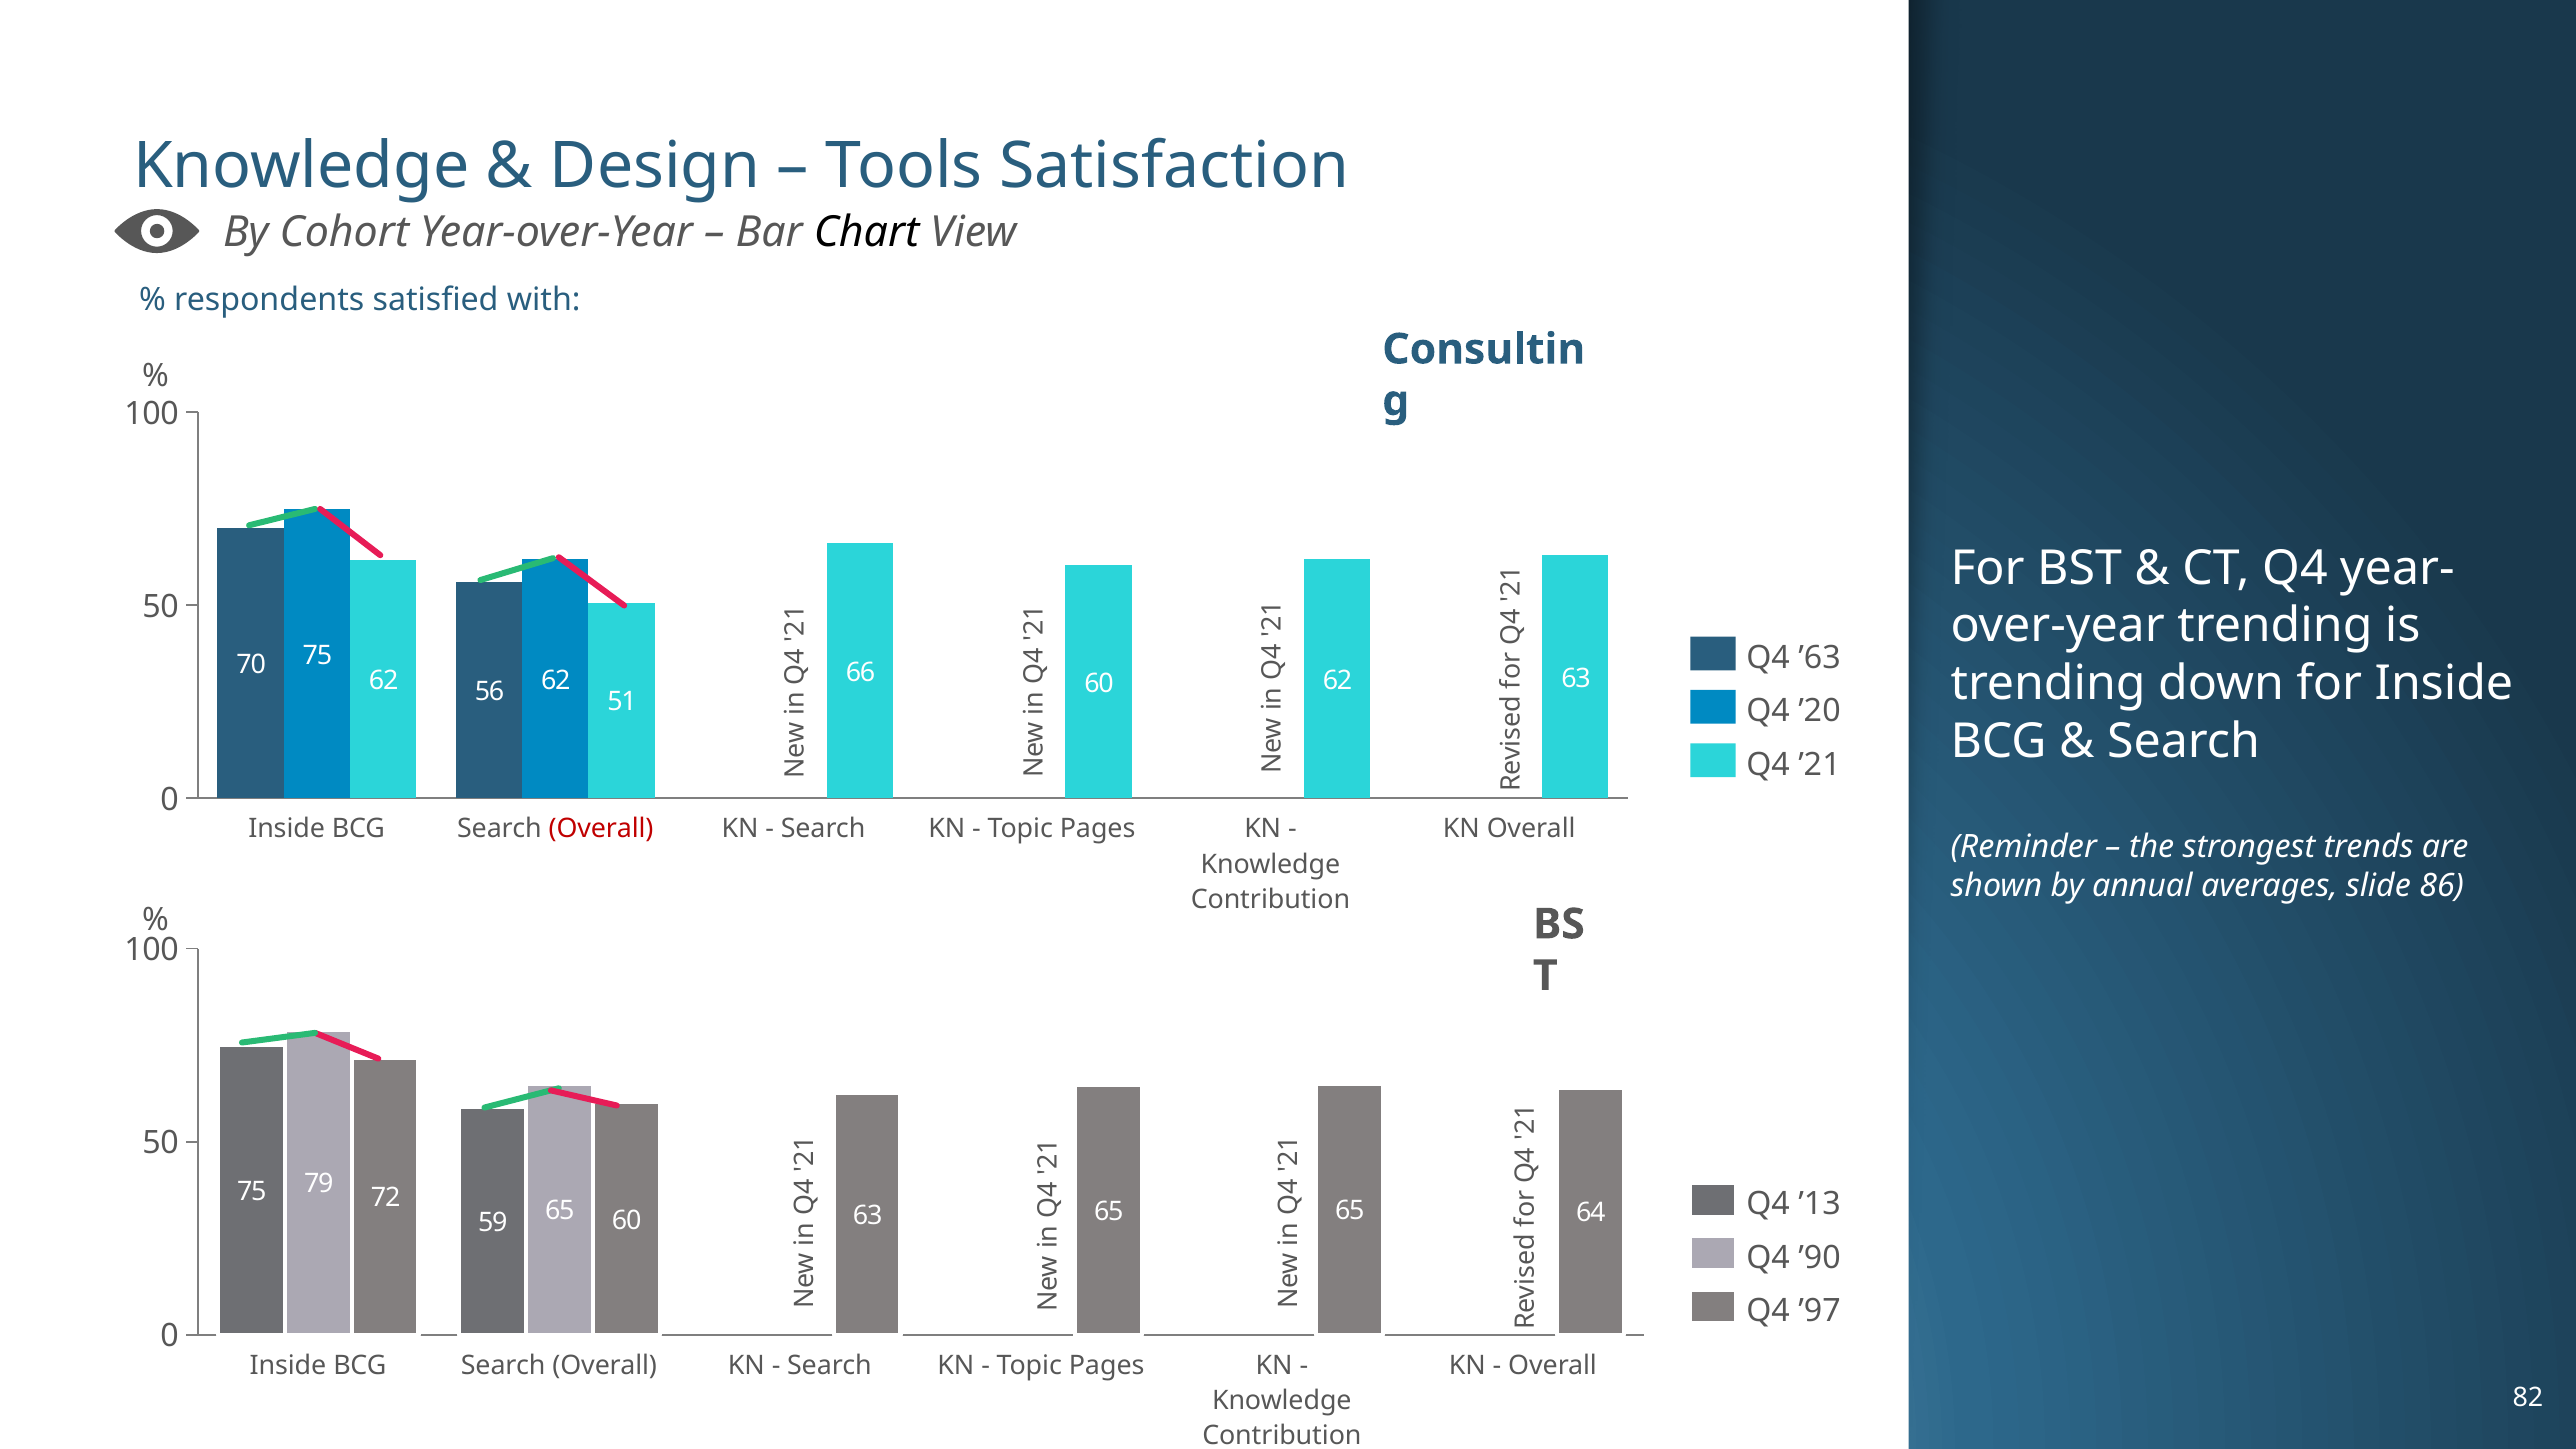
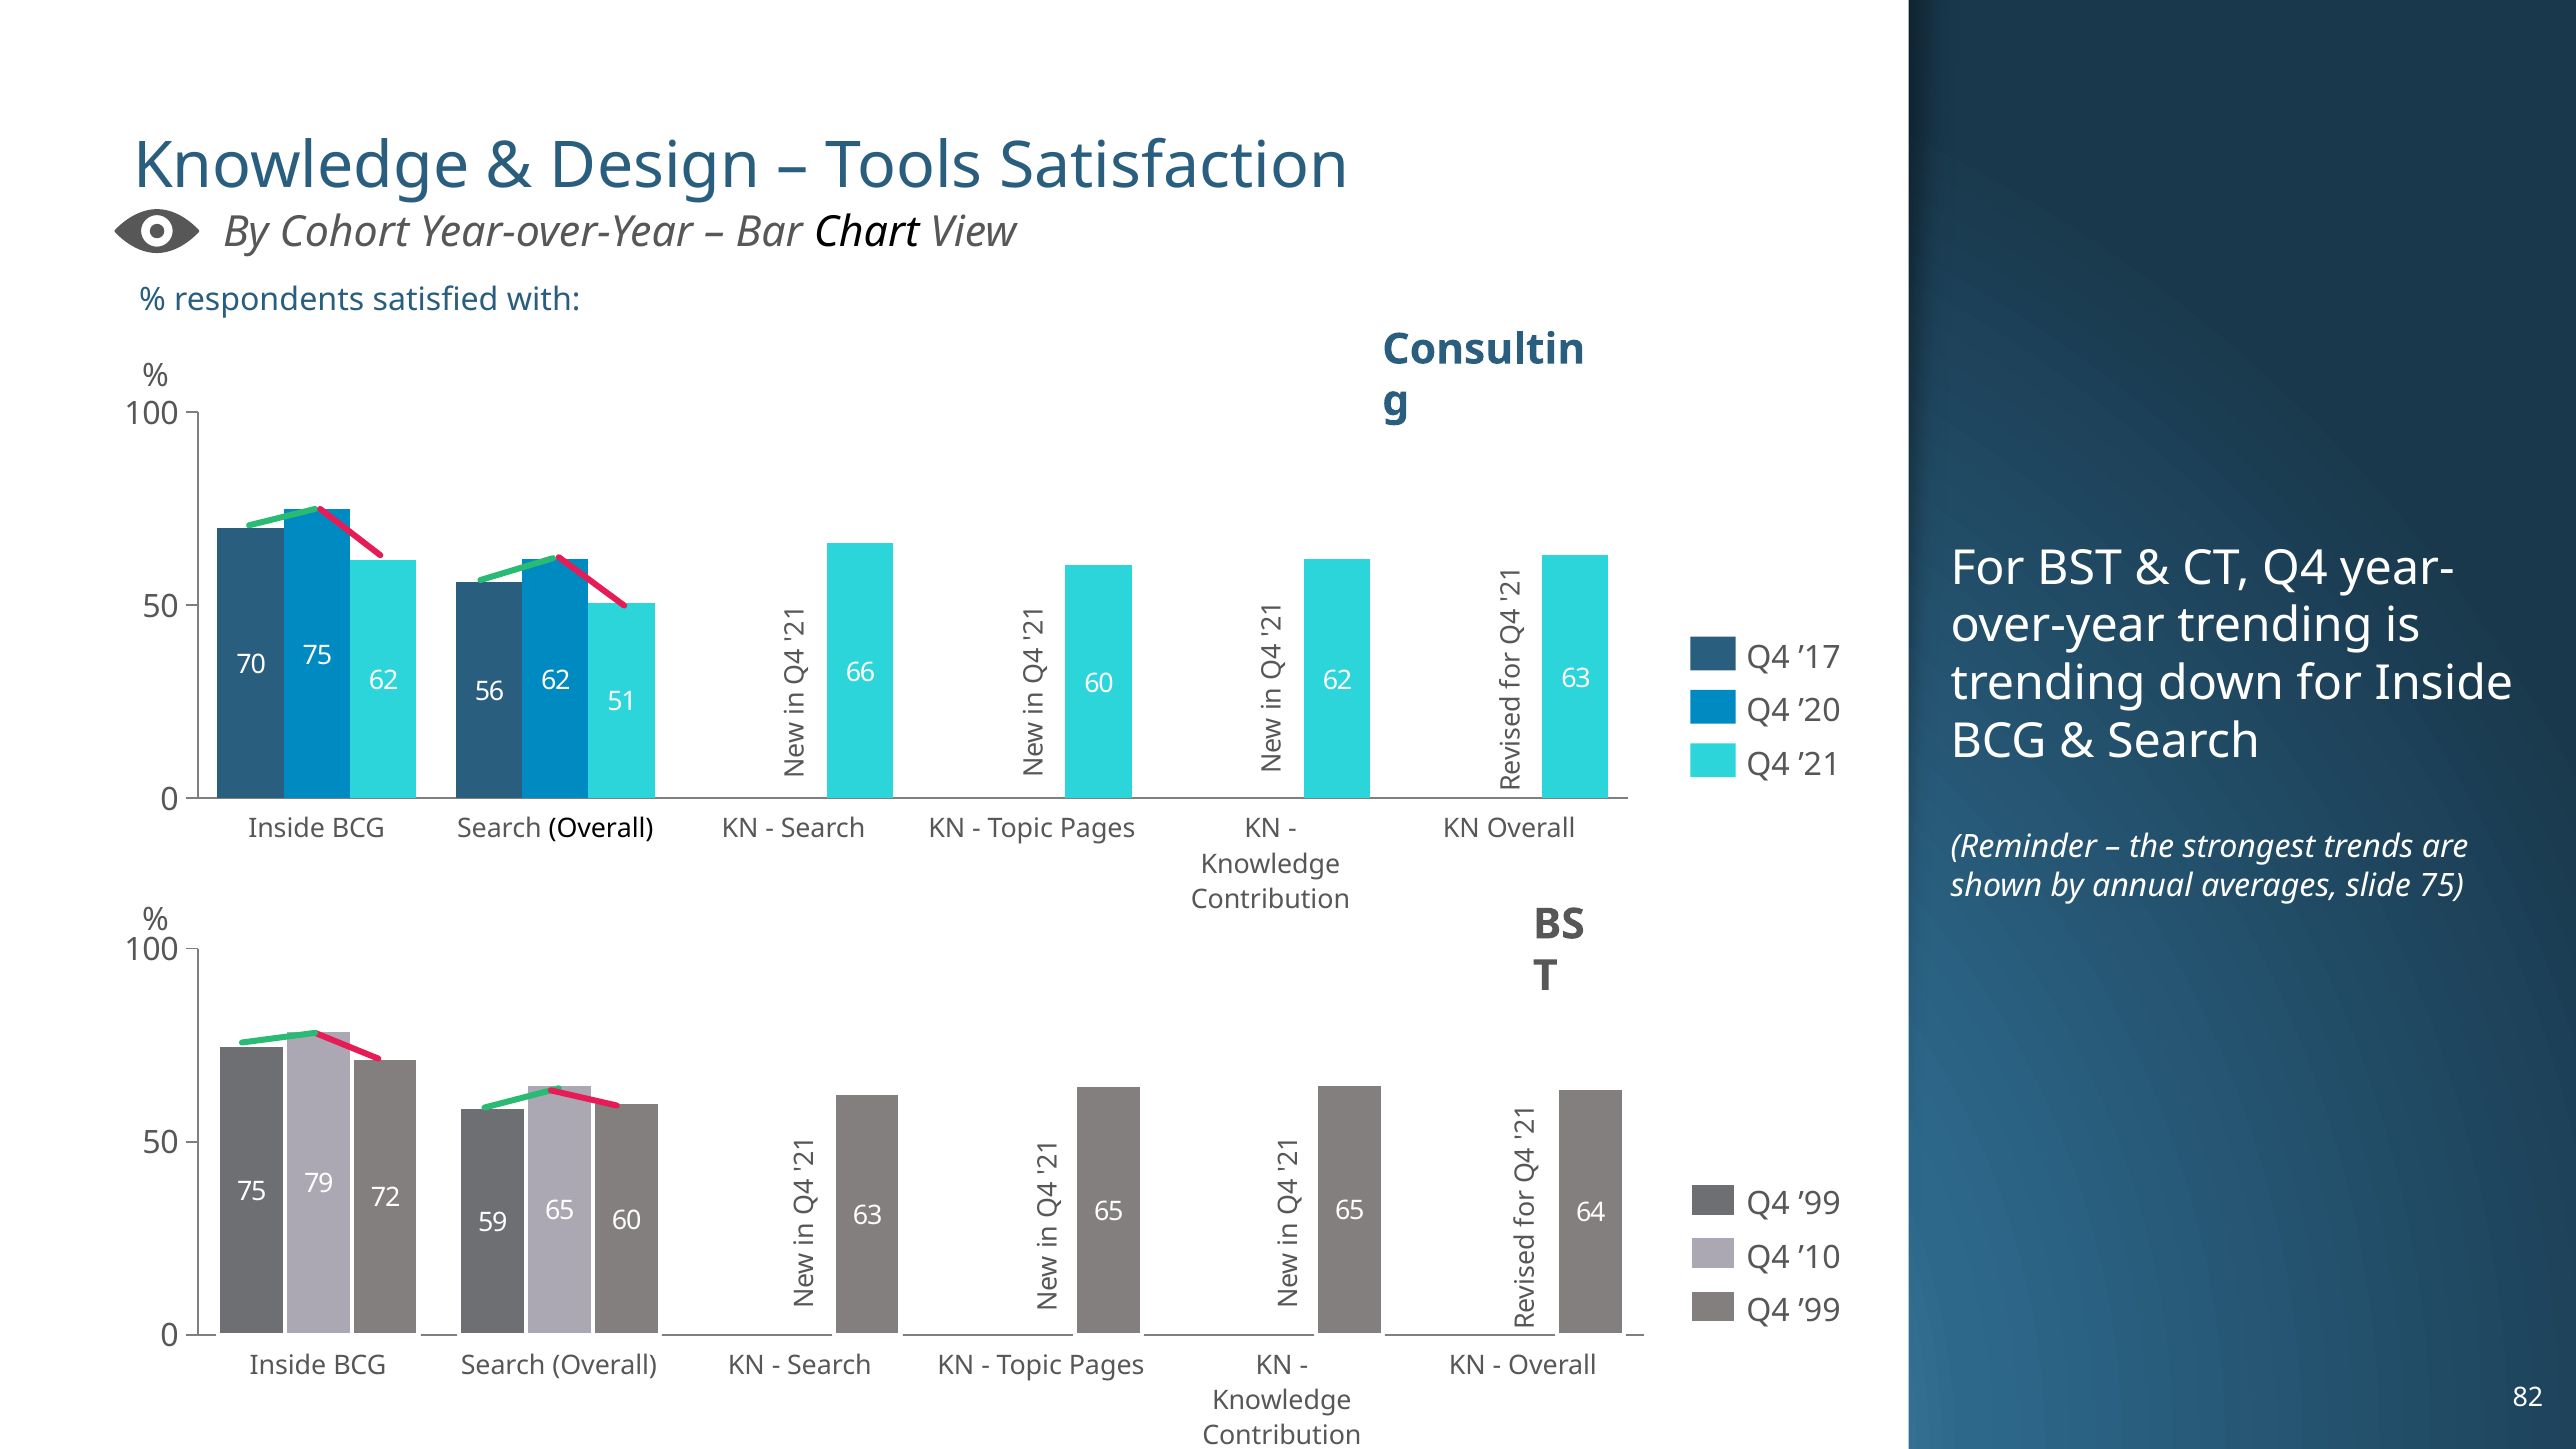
’63: ’63 -> ’17
Overall at (601, 829) colour: red -> black
slide 86: 86 -> 75
’13 at (1819, 1204): ’13 -> ’99
’90: ’90 -> ’10
’97 at (1819, 1311): ’97 -> ’99
